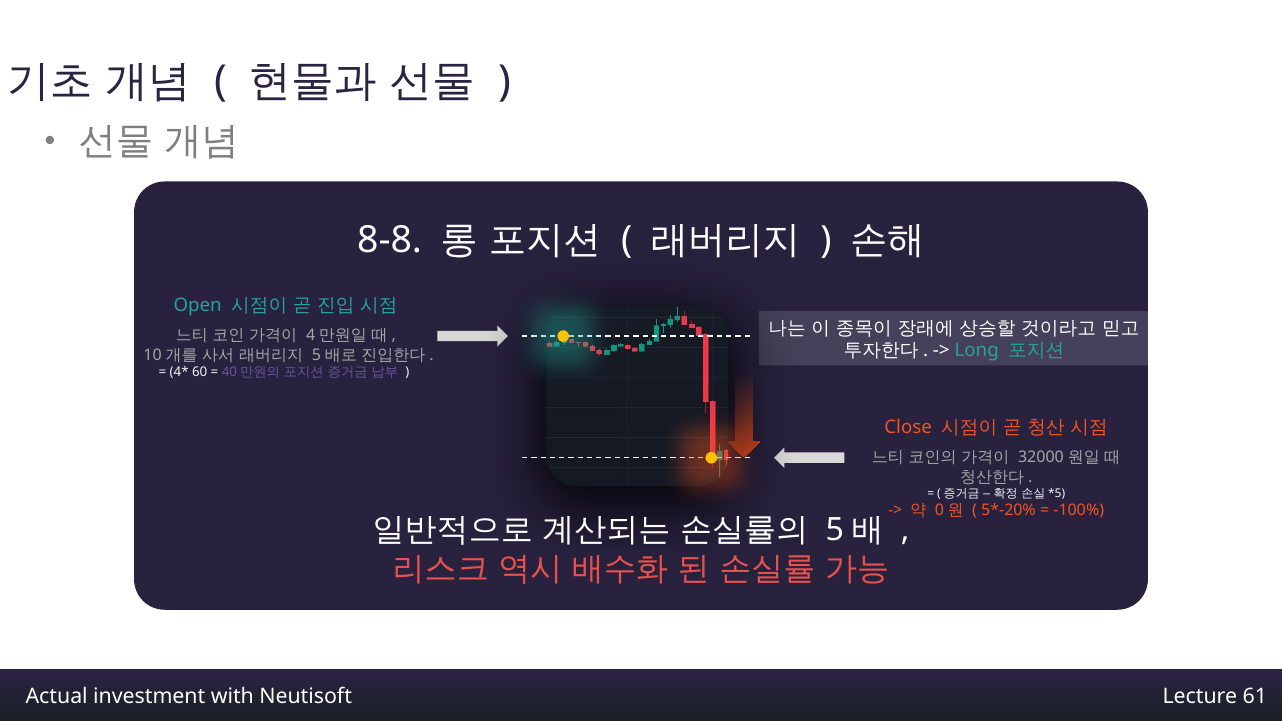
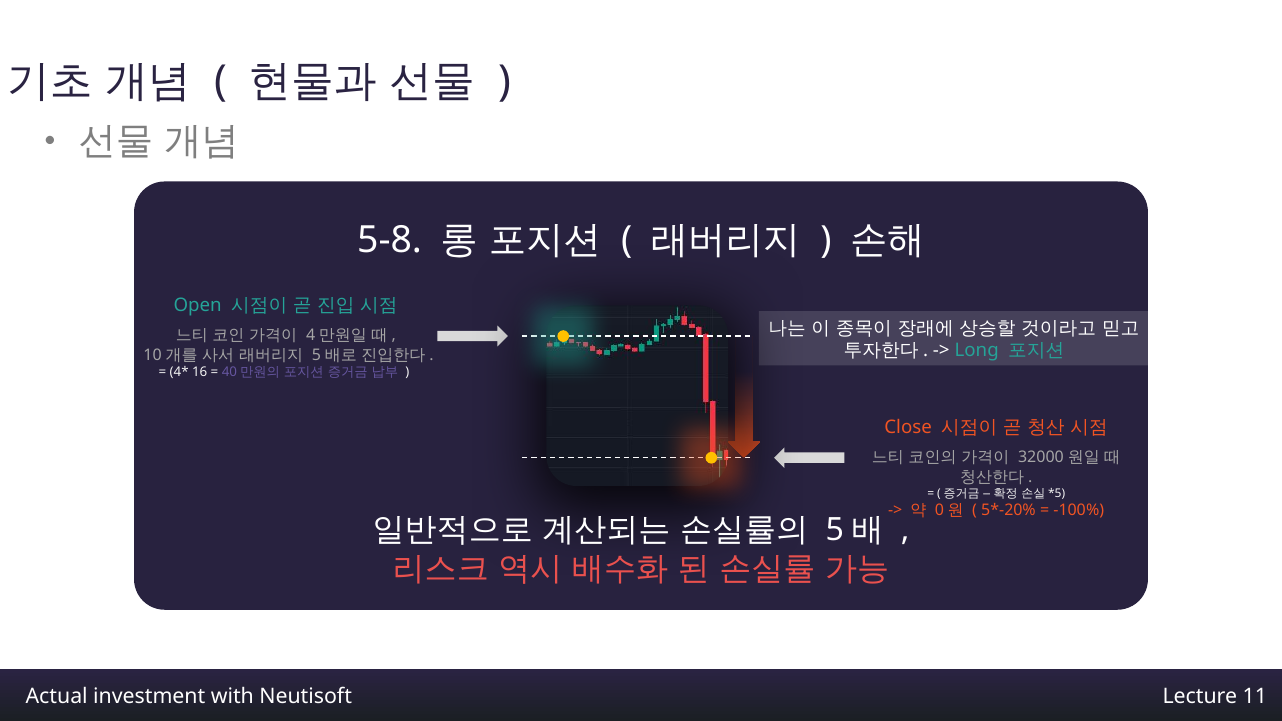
8-8: 8-8 -> 5-8
60: 60 -> 16
61: 61 -> 11
